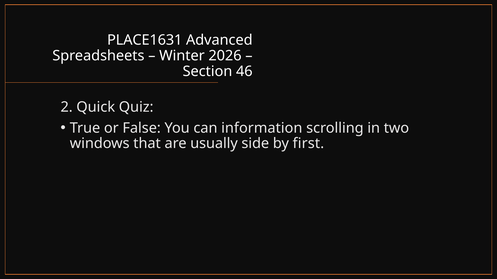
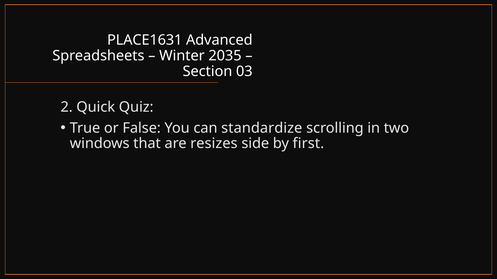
2026: 2026 -> 2035
46: 46 -> 03
information: information -> standardize
usually: usually -> resizes
